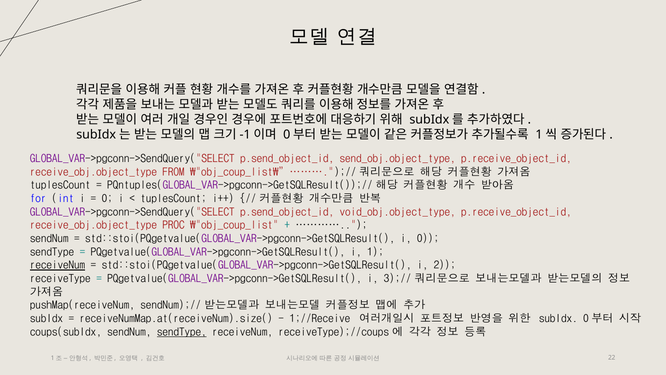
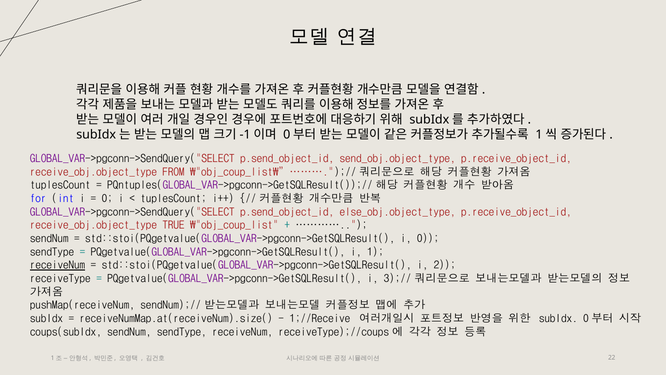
void_obj.object_type: void_obj.object_type -> else_obj.object_type
PROC: PROC -> TRUE
sendType at (182, 332) underline: present -> none
